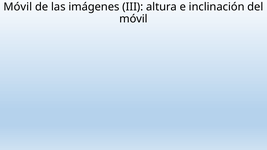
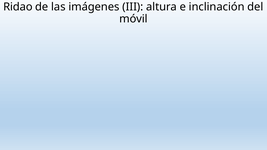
Móvil at (18, 7): Móvil -> Ridao
